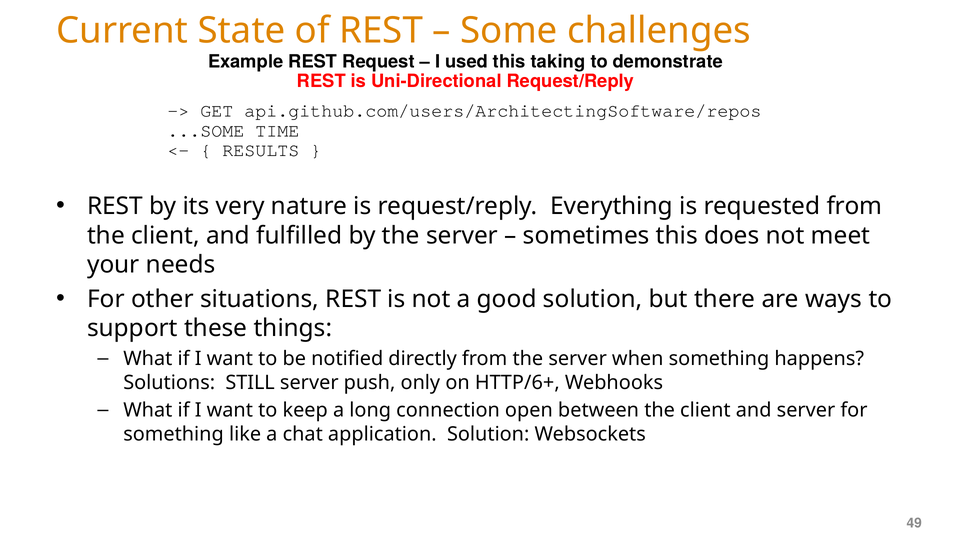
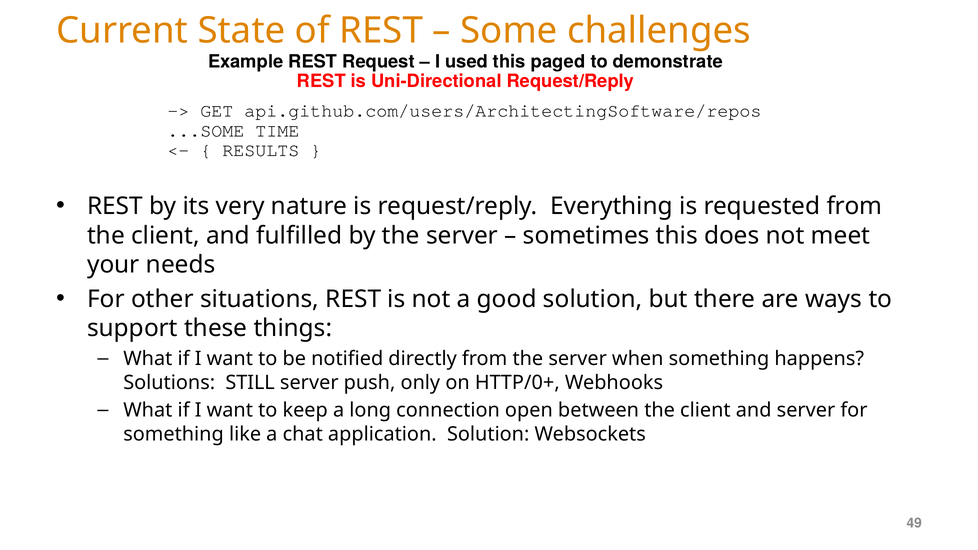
taking: taking -> paged
HTTP/6+: HTTP/6+ -> HTTP/0+
